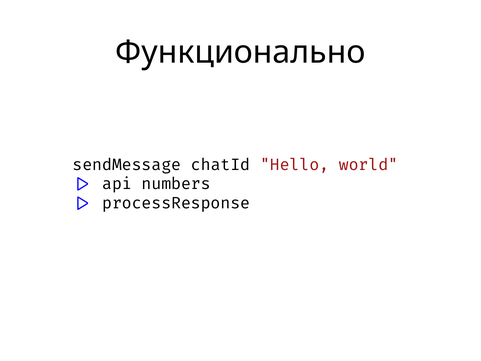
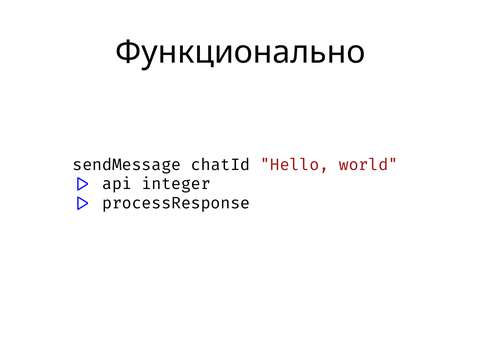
numbers: numbers -> integer
